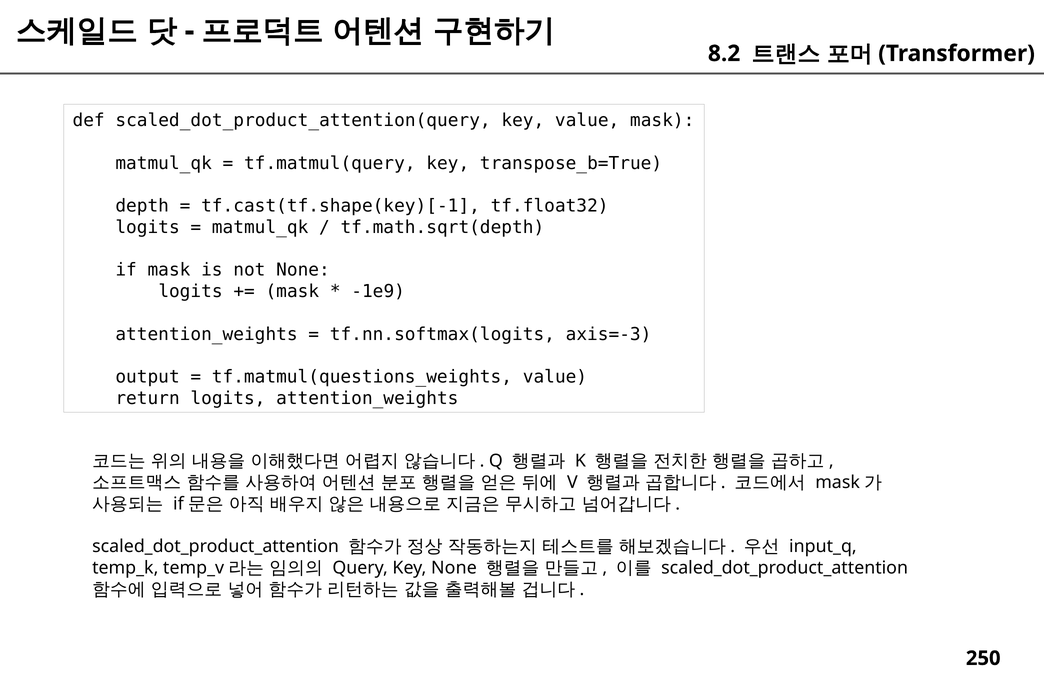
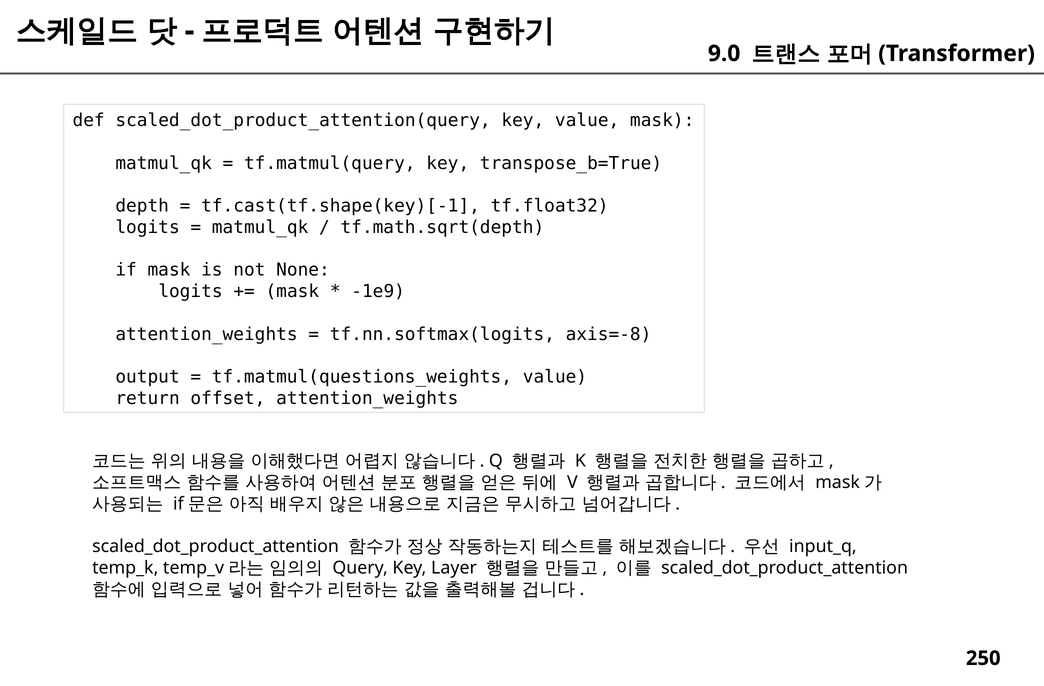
8.2: 8.2 -> 9.0
axis=-3: axis=-3 -> axis=-8
return logits: logits -> offset
Key None: None -> Layer
